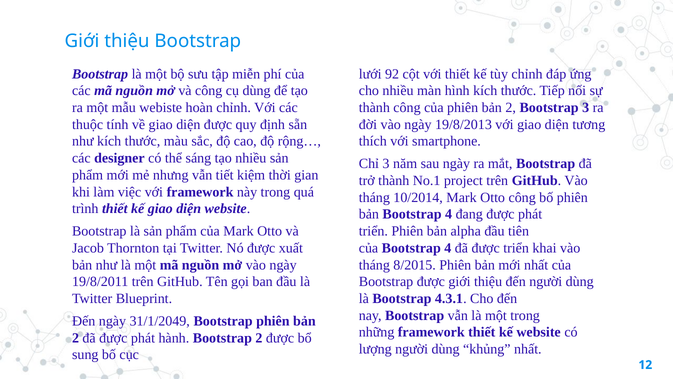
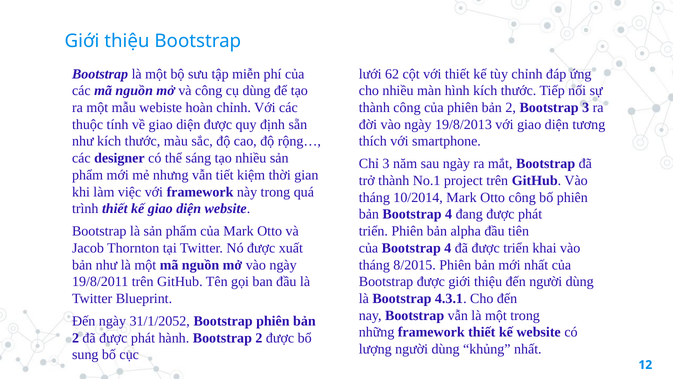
92: 92 -> 62
31/1/2049: 31/1/2049 -> 31/1/2052
